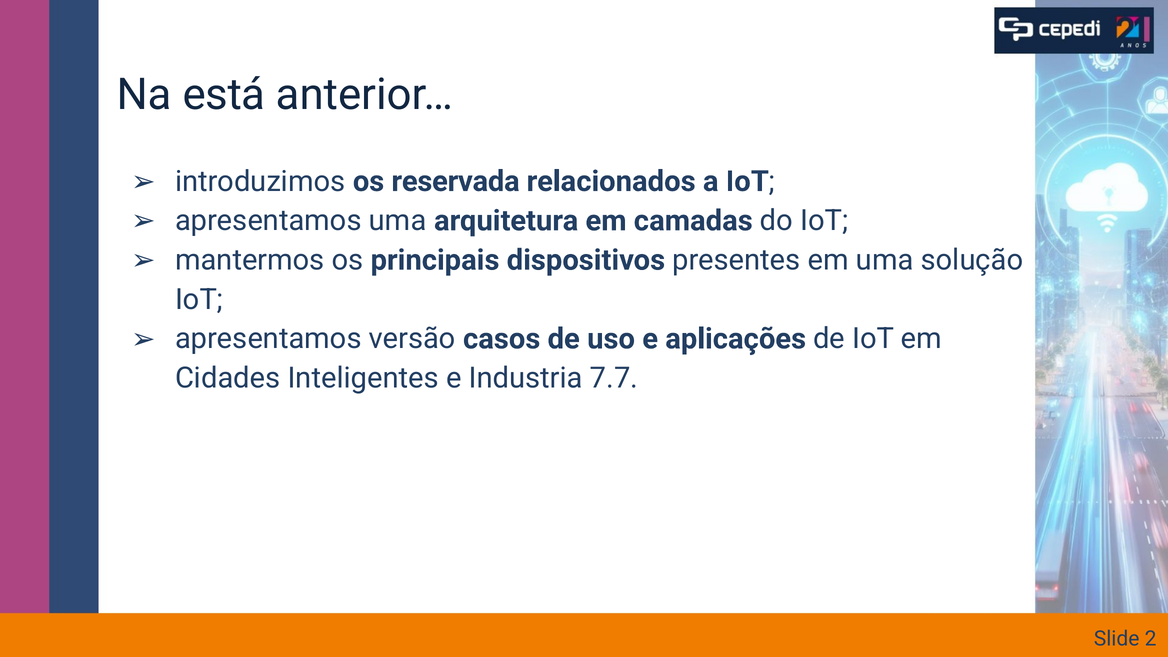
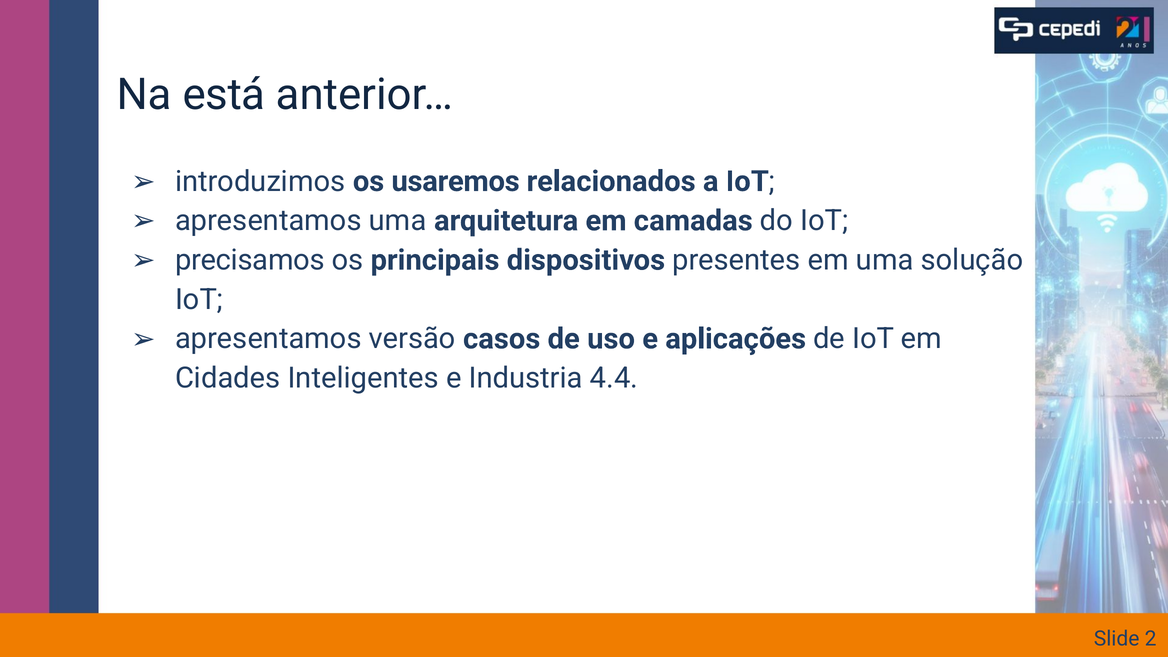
reservada: reservada -> usaremos
mantermos: mantermos -> precisamos
7.7: 7.7 -> 4.4
